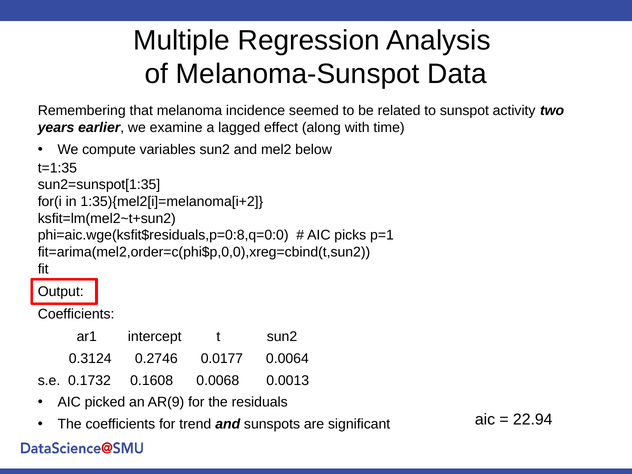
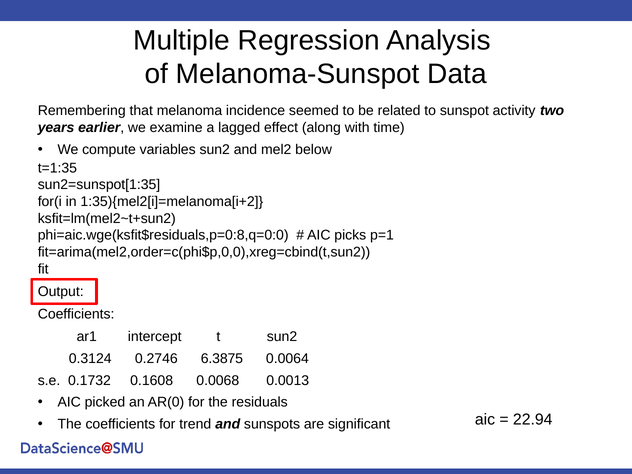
0.0177: 0.0177 -> 6.3875
AR(9: AR(9 -> AR(0
